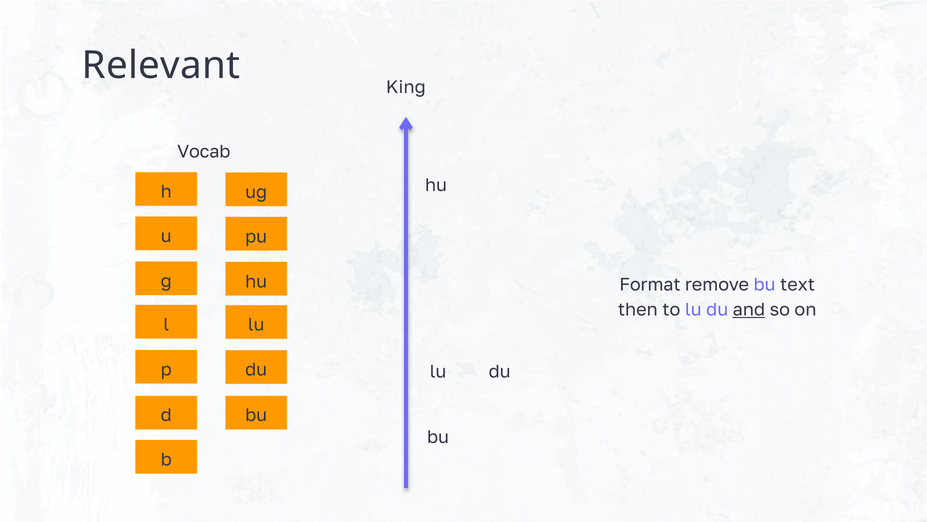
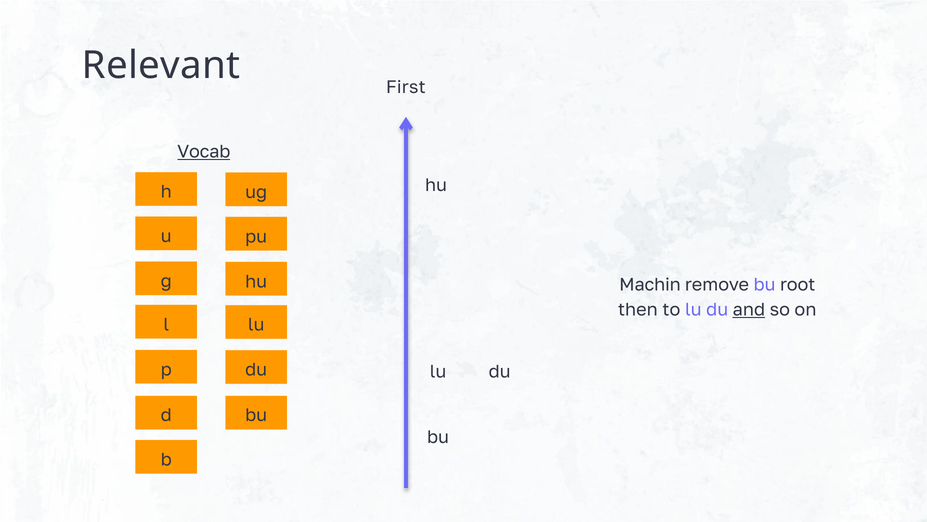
King: King -> First
Vocab underline: none -> present
Format: Format -> Machin
text: text -> root
